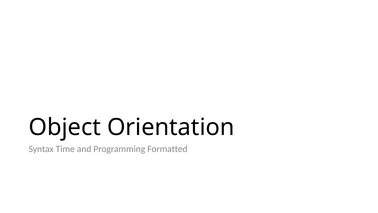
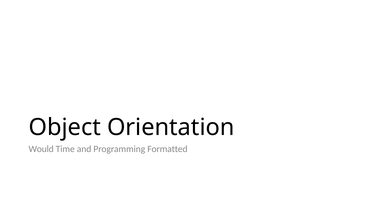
Syntax: Syntax -> Would
